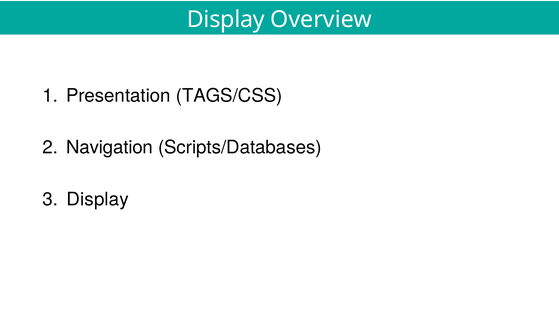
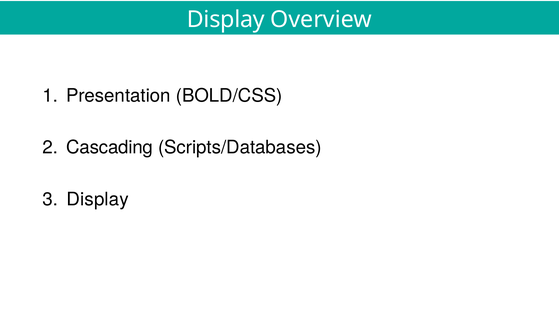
TAGS/CSS: TAGS/CSS -> BOLD/CSS
Navigation: Navigation -> Cascading
